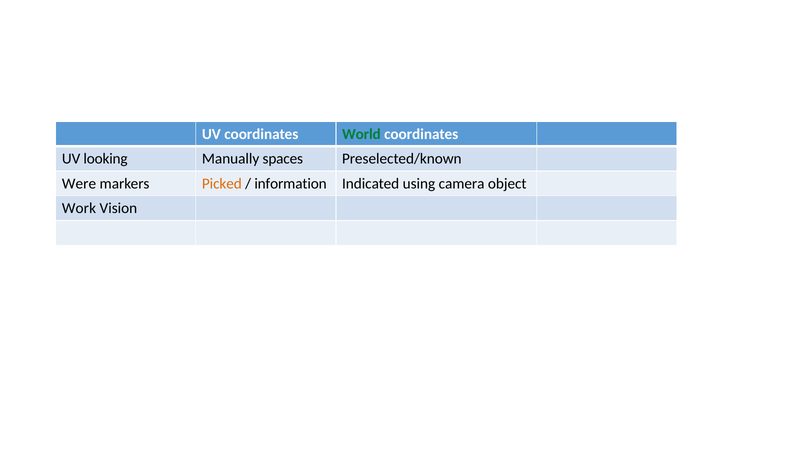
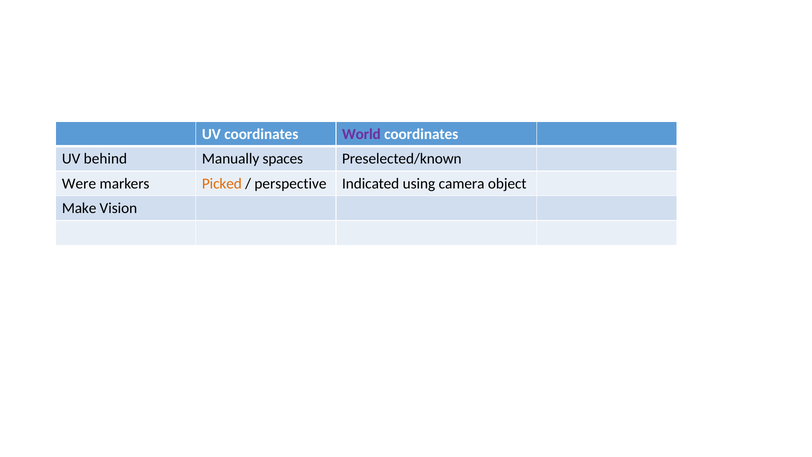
World colour: green -> purple
looking: looking -> behind
information: information -> perspective
Work: Work -> Make
